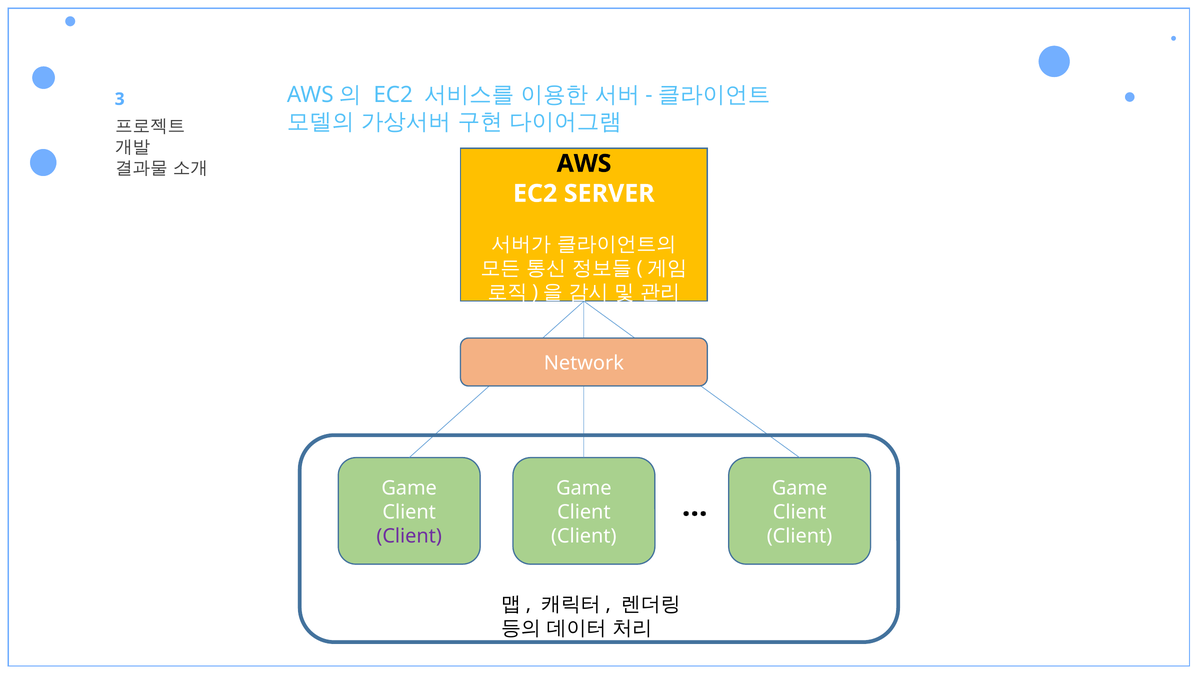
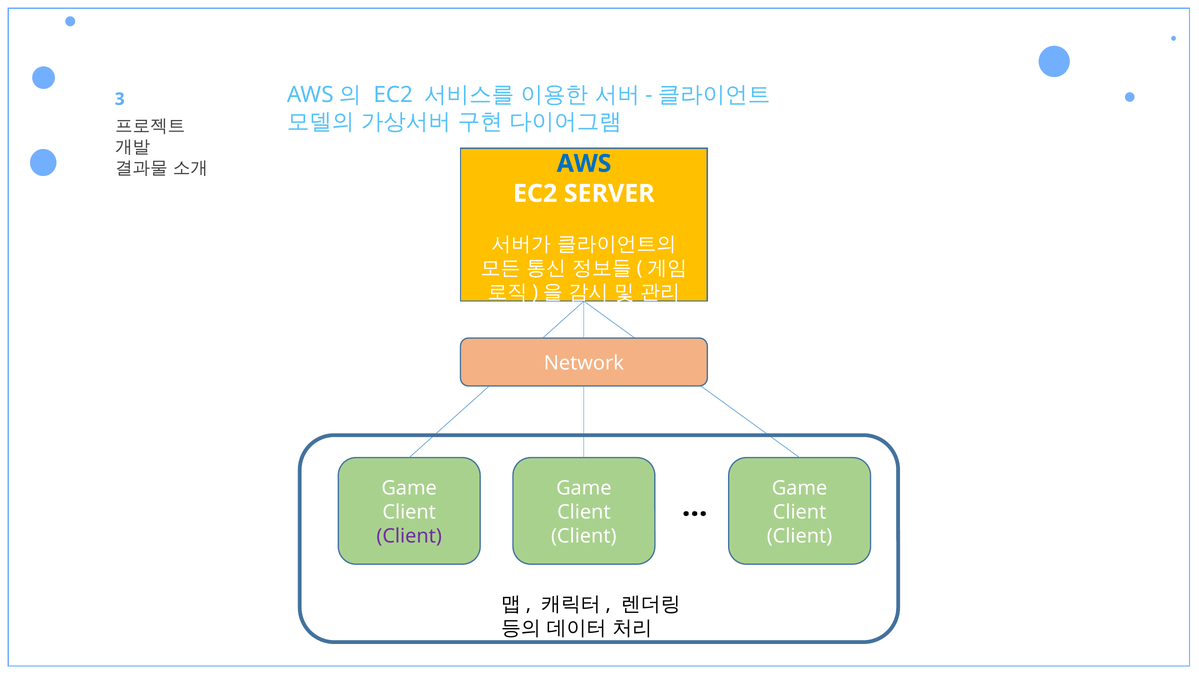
AWS colour: black -> blue
